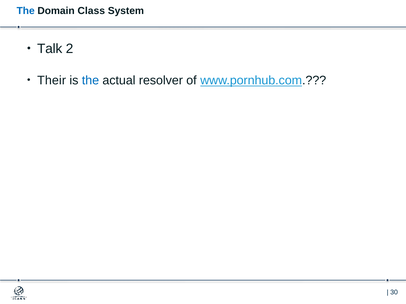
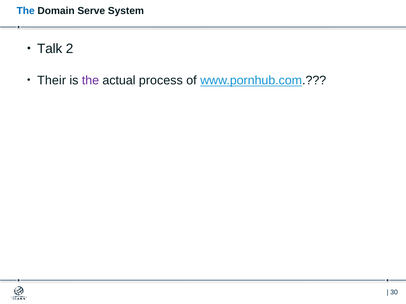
Class: Class -> Serve
the at (90, 81) colour: blue -> purple
resolver: resolver -> process
